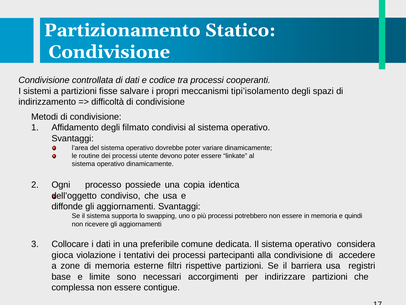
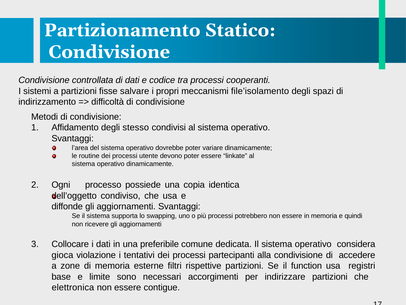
tipi’isolamento: tipi’isolamento -> file’isolamento
filmato: filmato -> stesso
barriera: barriera -> function
complessa: complessa -> elettronica
